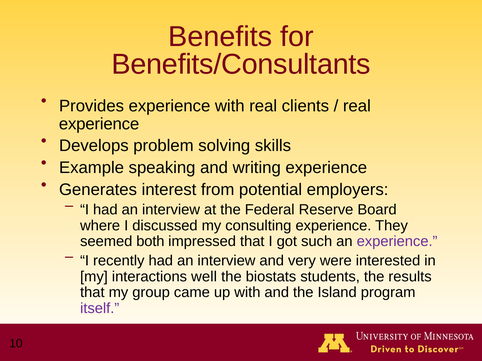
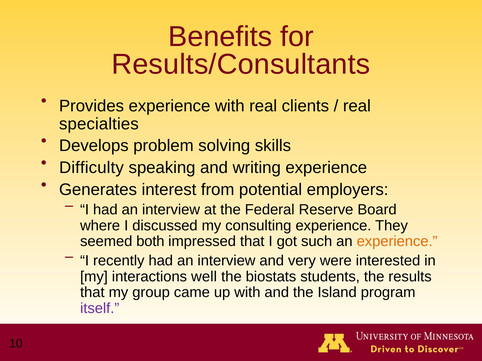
Benefits/Consultants: Benefits/Consultants -> Results/Consultants
experience at (99, 124): experience -> specialties
Example: Example -> Difficulty
experience at (397, 242) colour: purple -> orange
